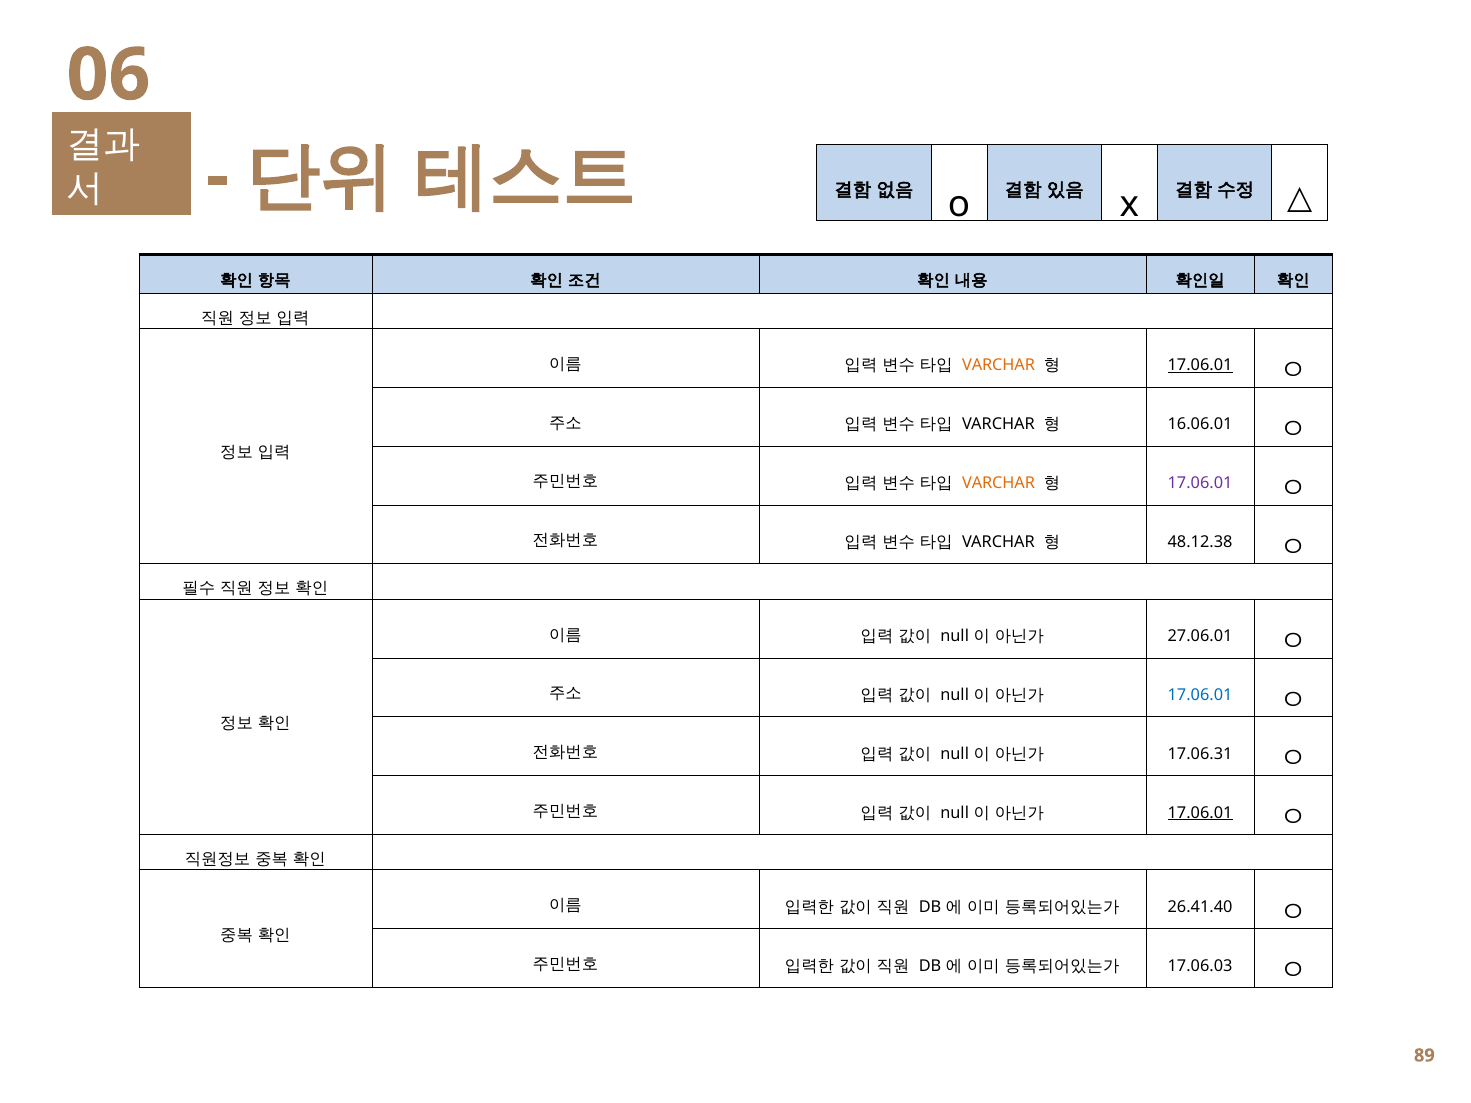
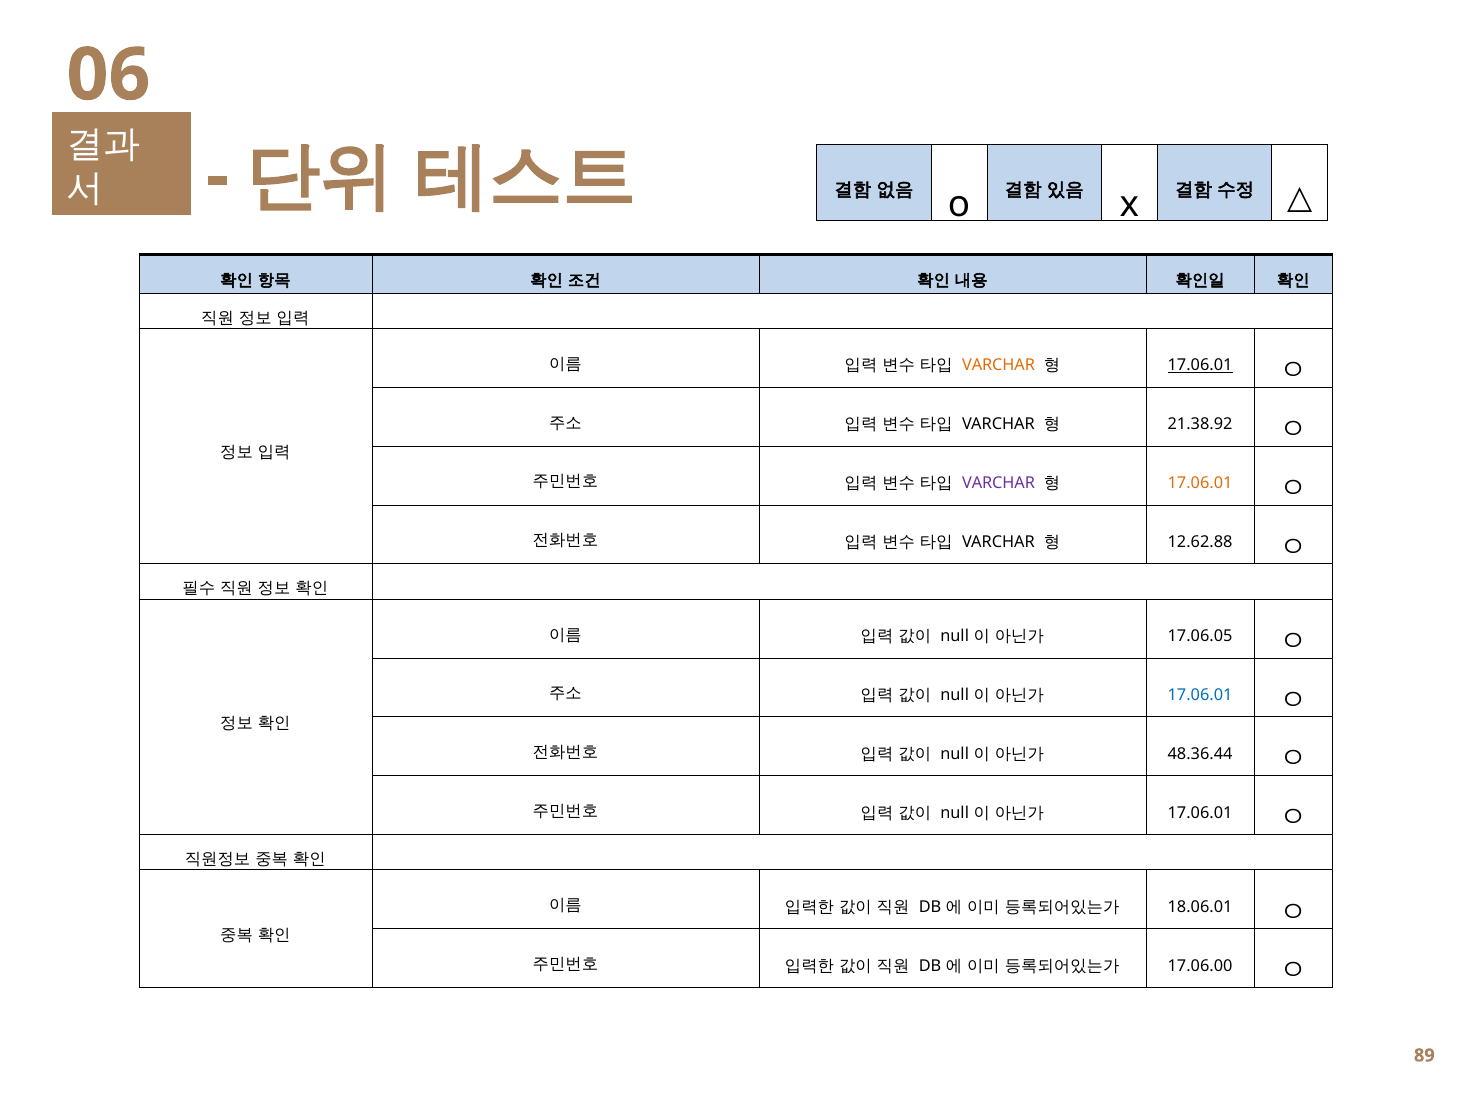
16.06.01: 16.06.01 -> 21.38.92
VARCHAR at (999, 483) colour: orange -> purple
17.06.01 at (1200, 483) colour: purple -> orange
48.12.38: 48.12.38 -> 12.62.88
27.06.01: 27.06.01 -> 17.06.05
17.06.31: 17.06.31 -> 48.36.44
17.06.01 at (1200, 813) underline: present -> none
26.41.40: 26.41.40 -> 18.06.01
17.06.03: 17.06.03 -> 17.06.00
